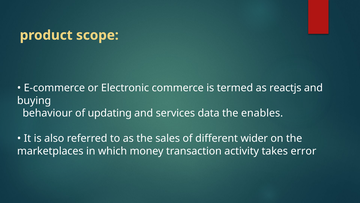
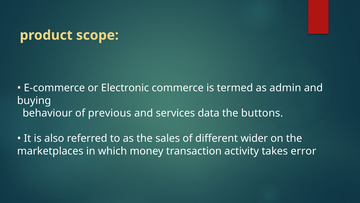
reactjs: reactjs -> admin
updating: updating -> previous
enables: enables -> buttons
